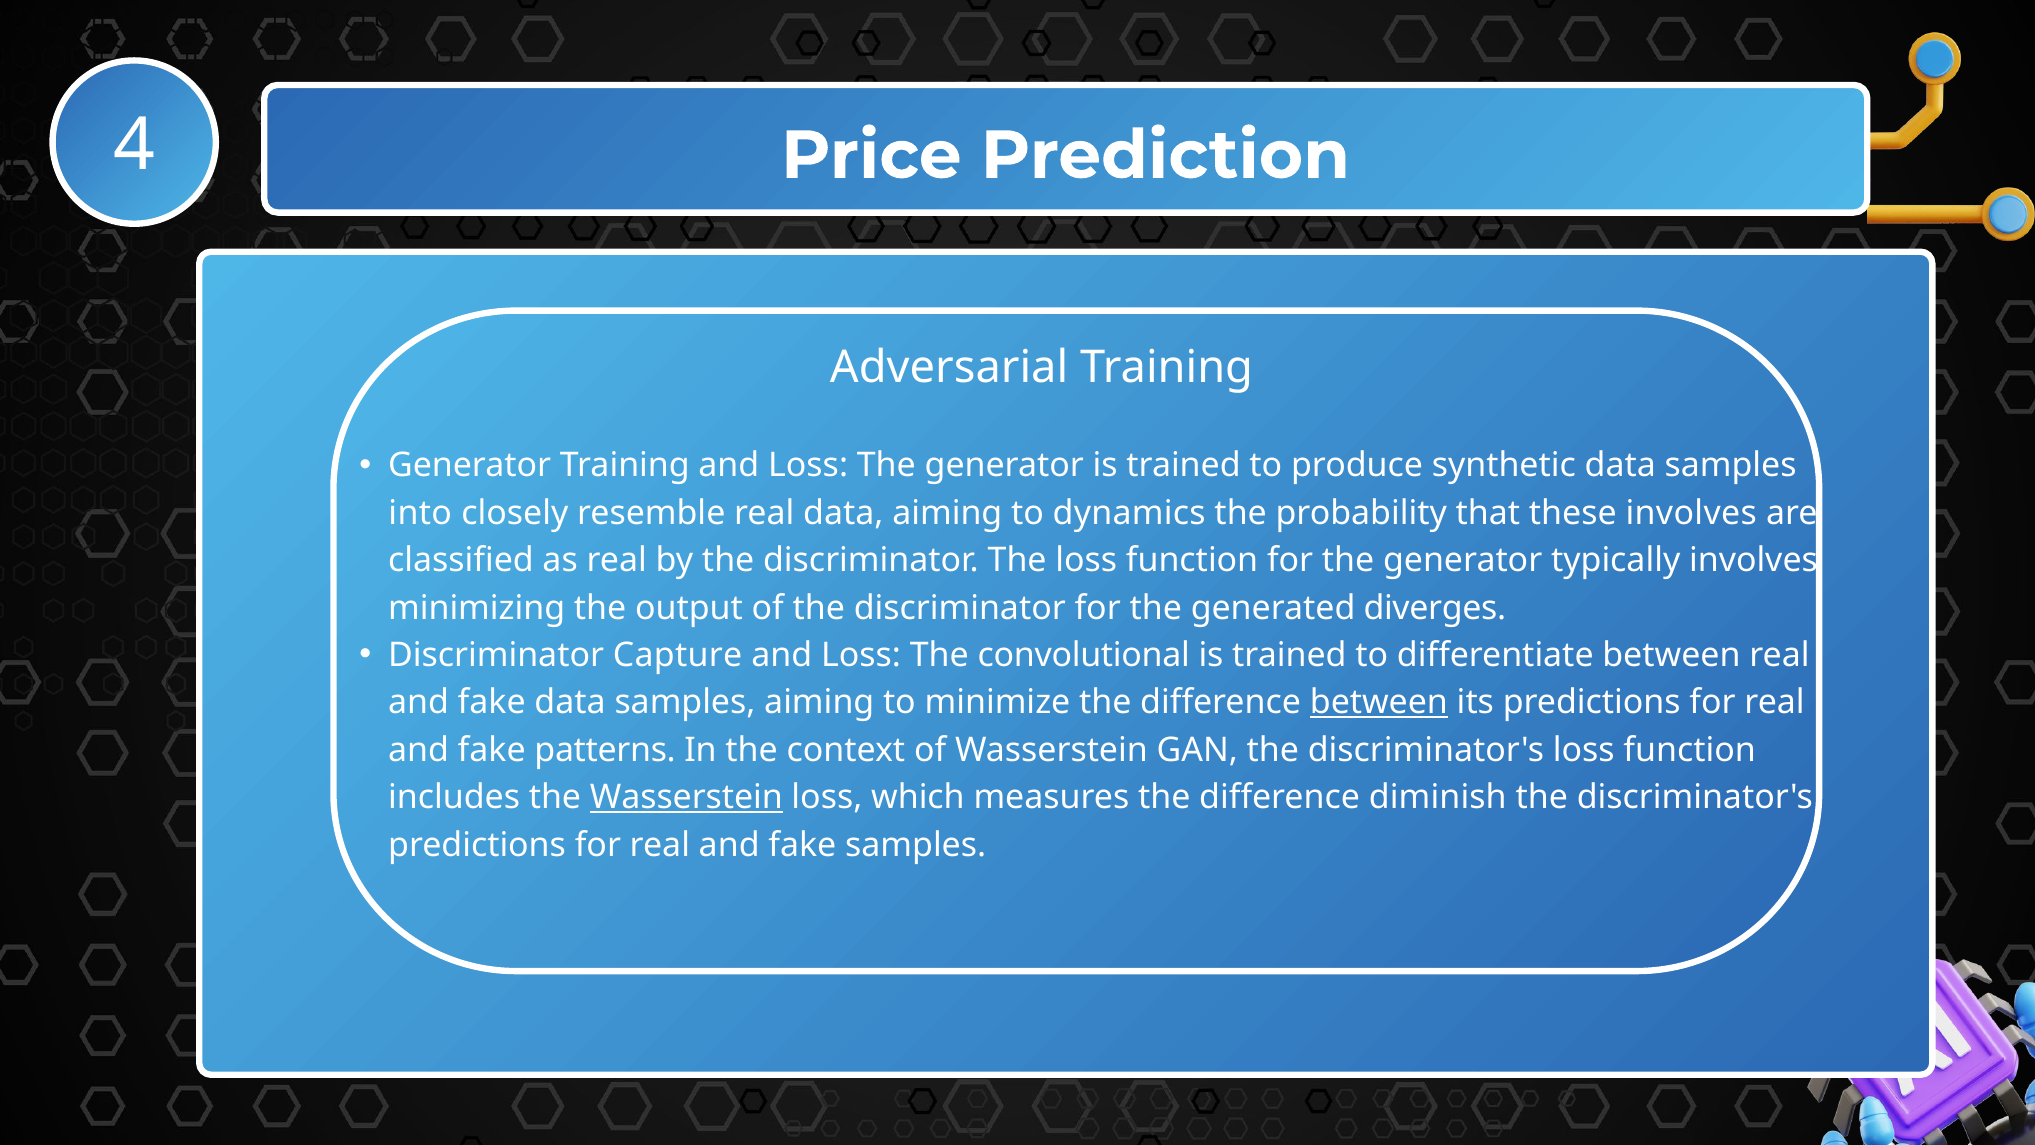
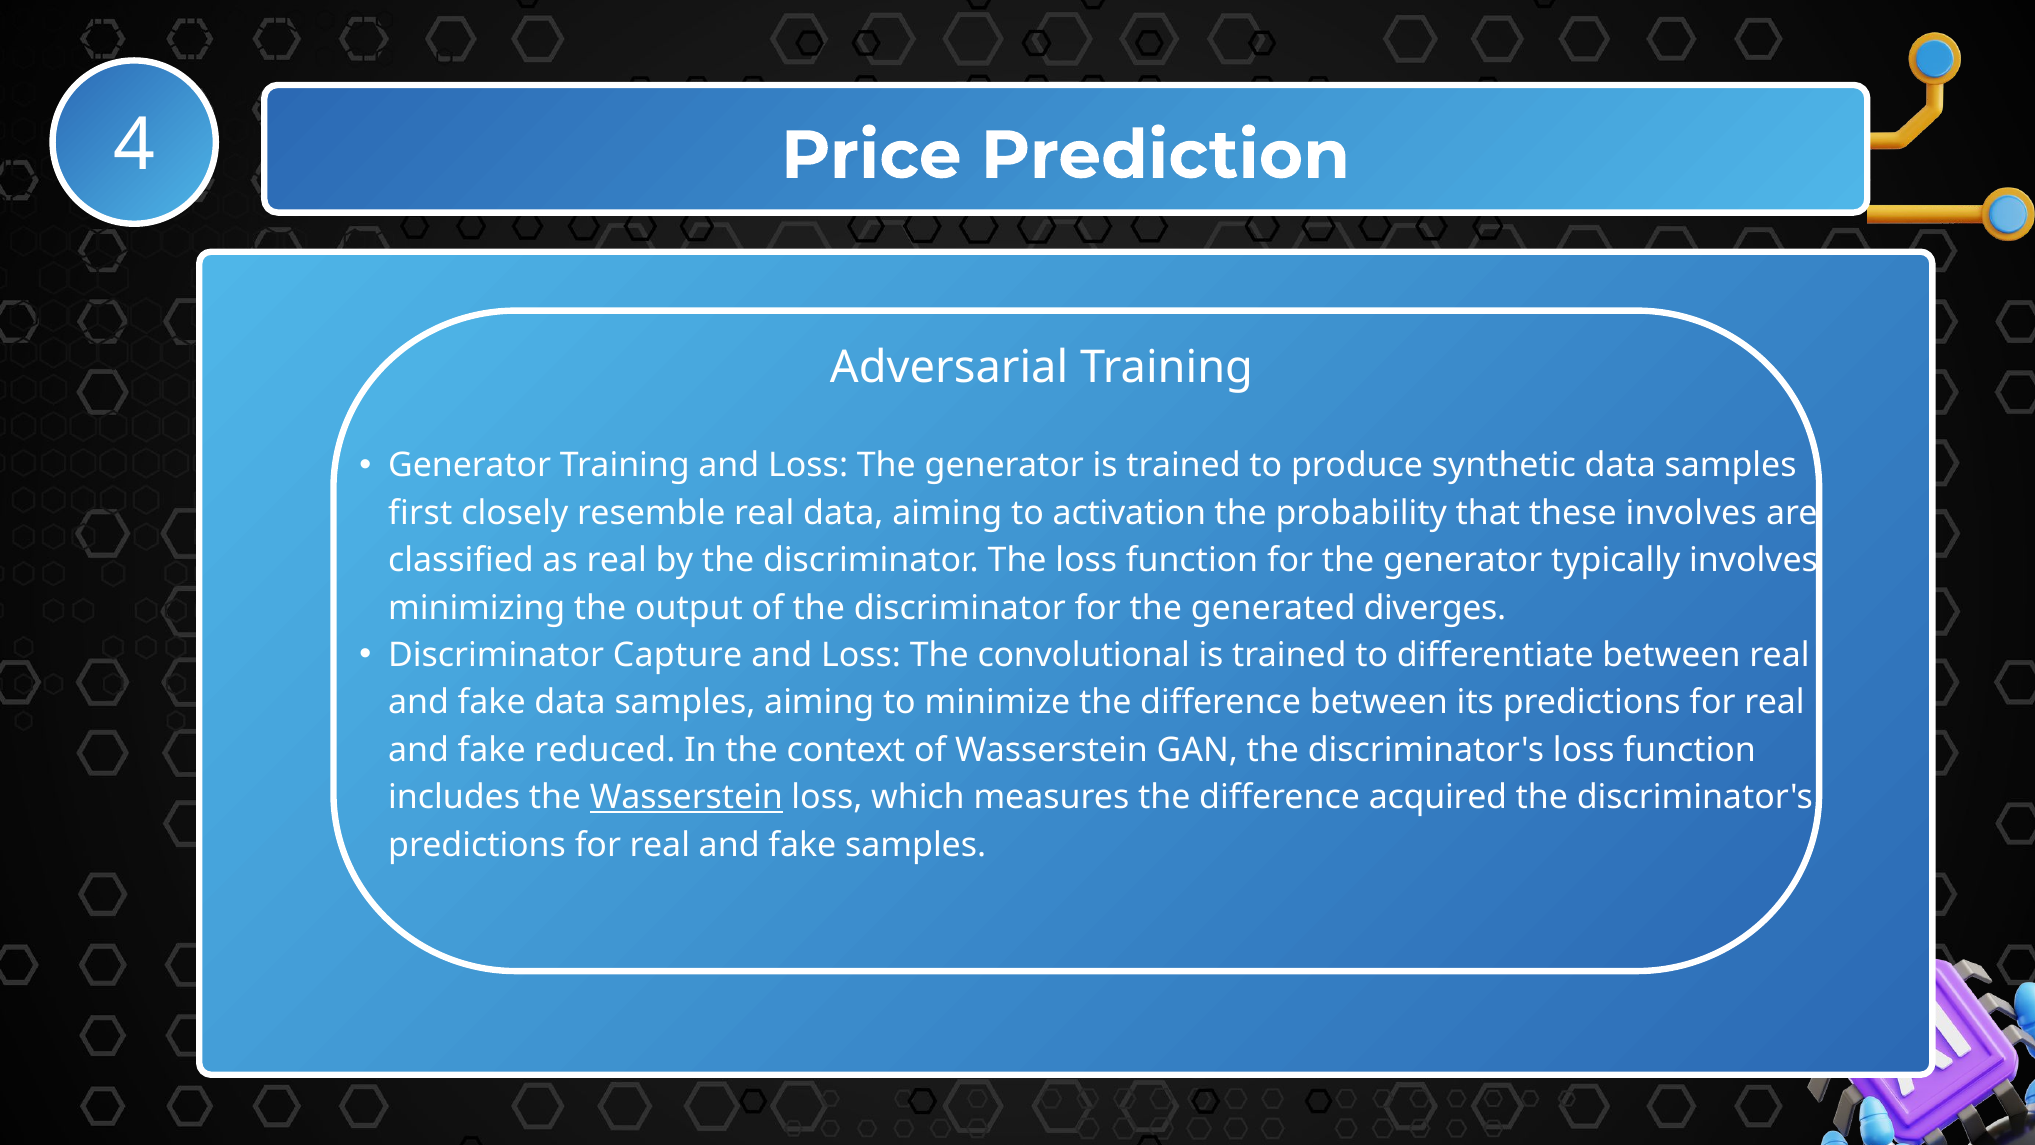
into: into -> first
dynamics: dynamics -> activation
between at (1379, 703) underline: present -> none
patterns: patterns -> reduced
diminish: diminish -> acquired
